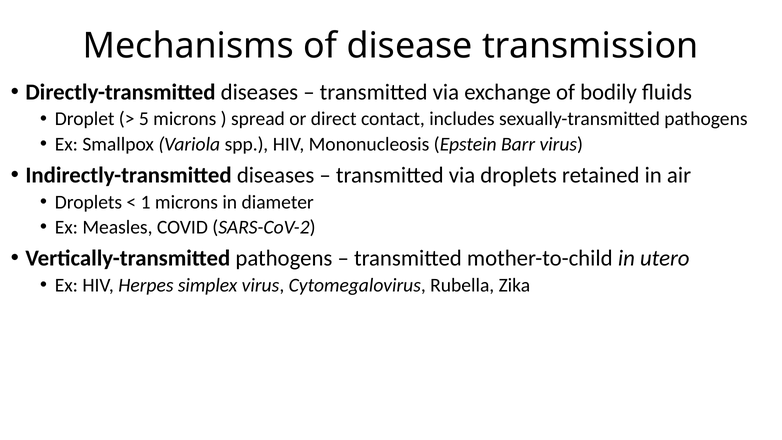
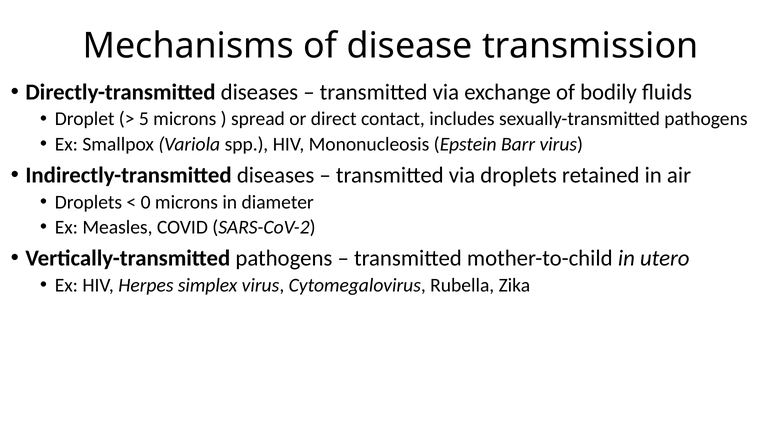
1: 1 -> 0
